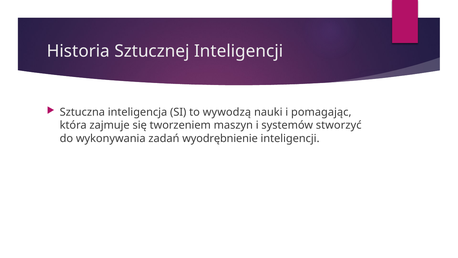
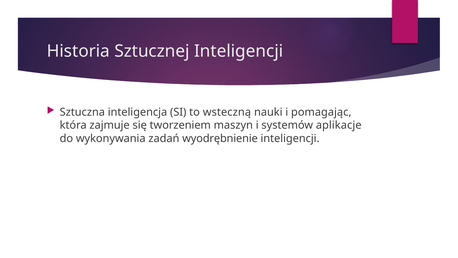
wywodzą: wywodzą -> wsteczną
stworzyć: stworzyć -> aplikacje
